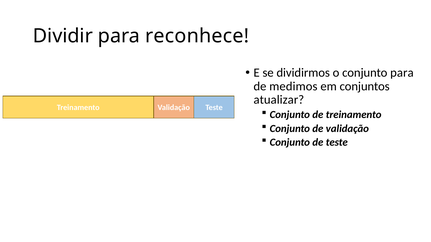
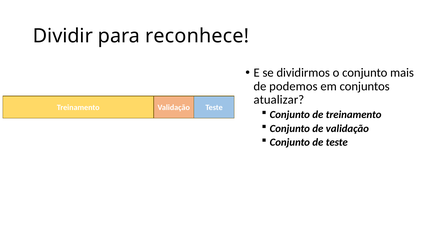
conjunto para: para -> mais
medimos: medimos -> podemos
